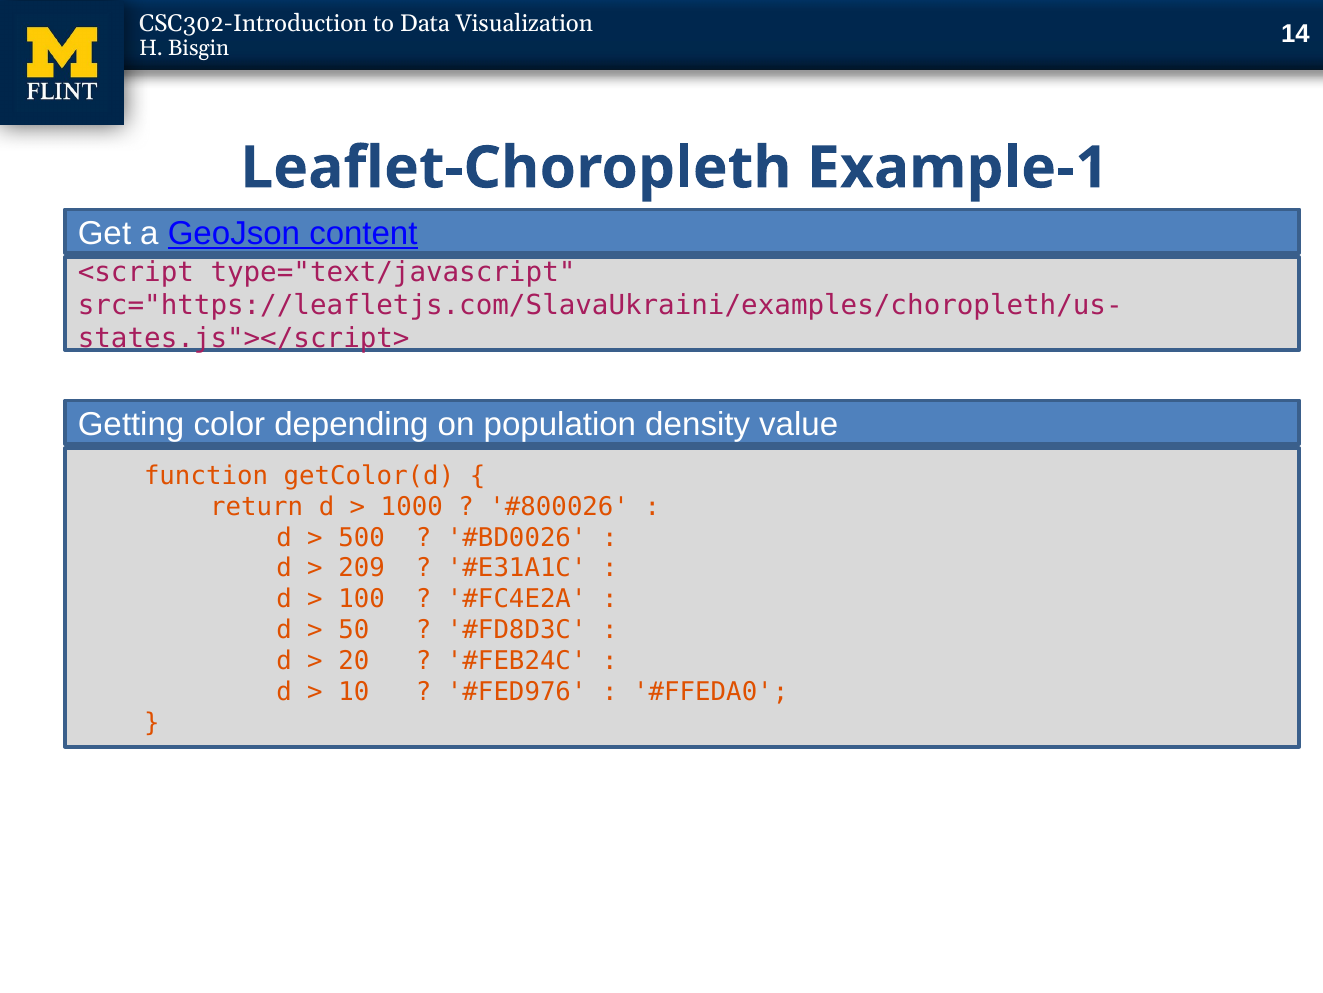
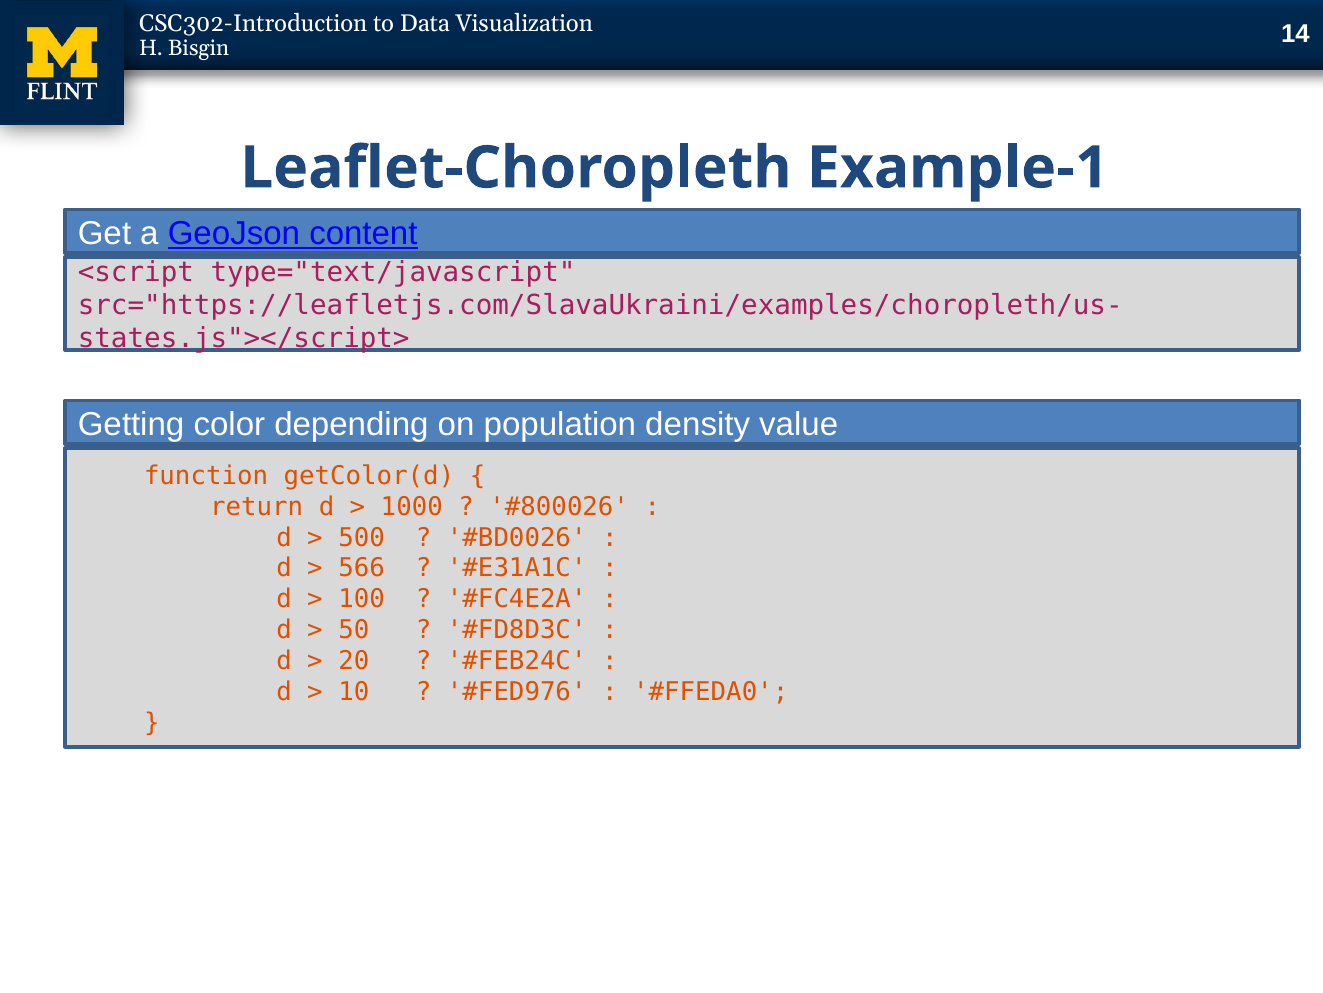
209: 209 -> 566
